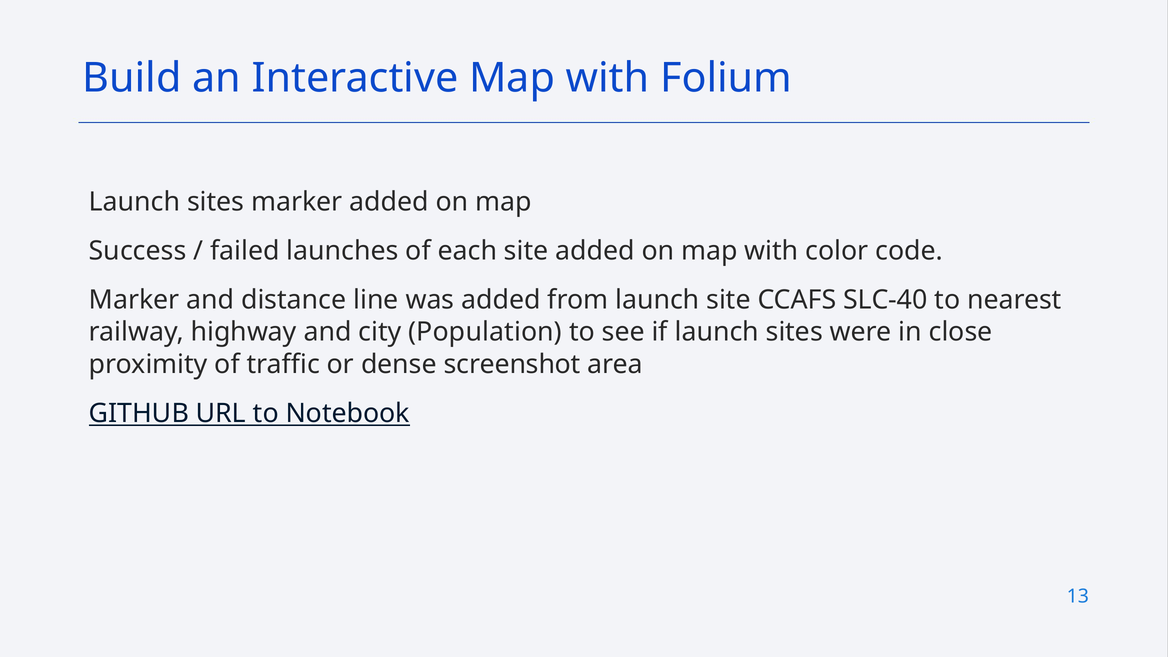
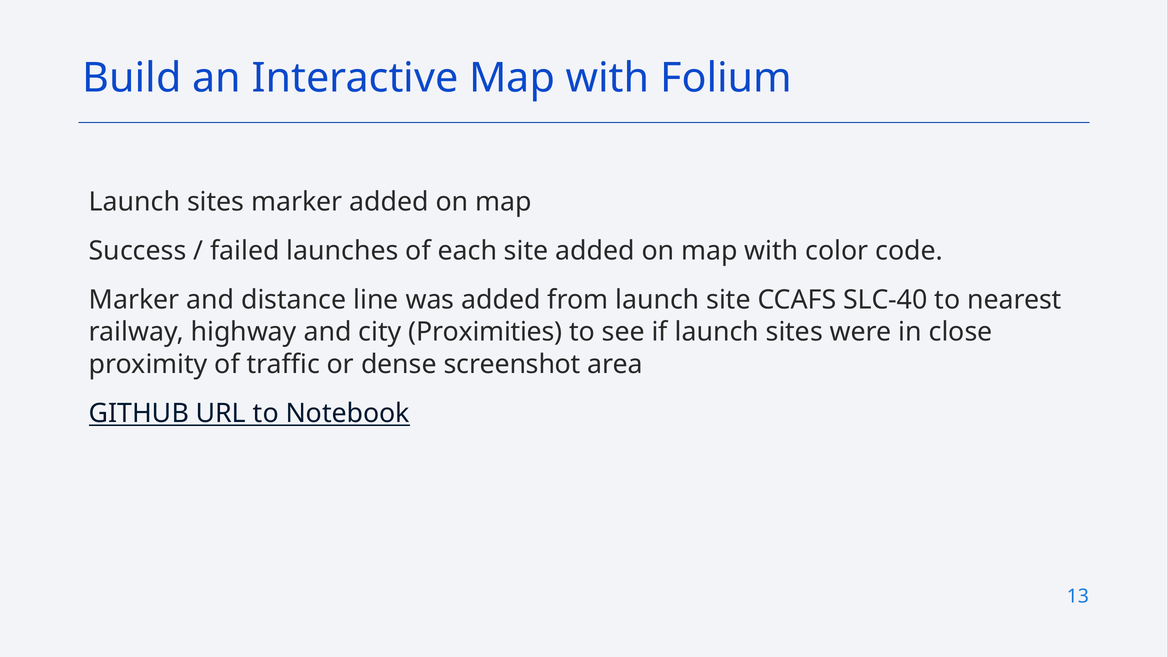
Population: Population -> Proximities
